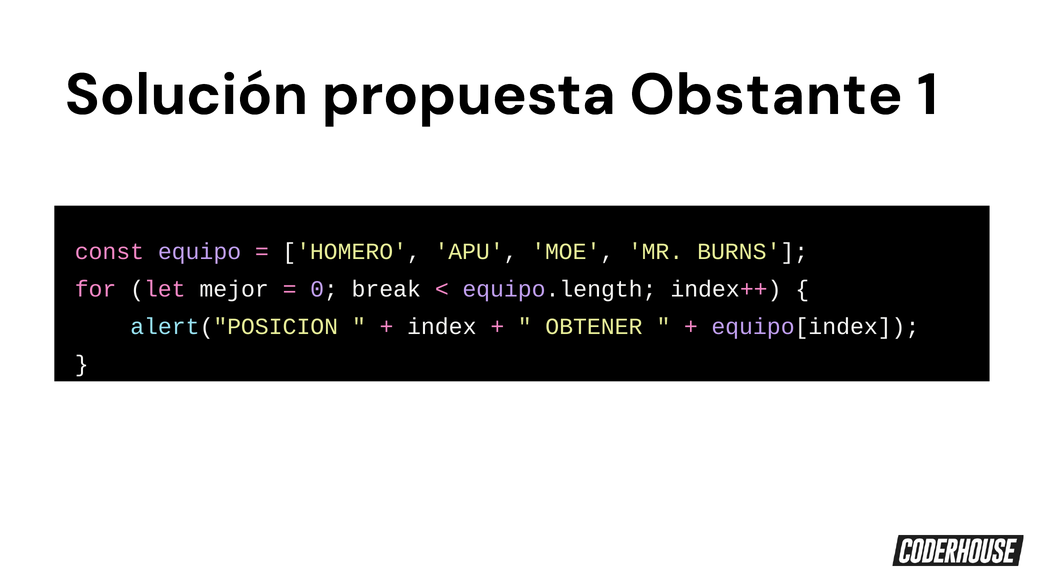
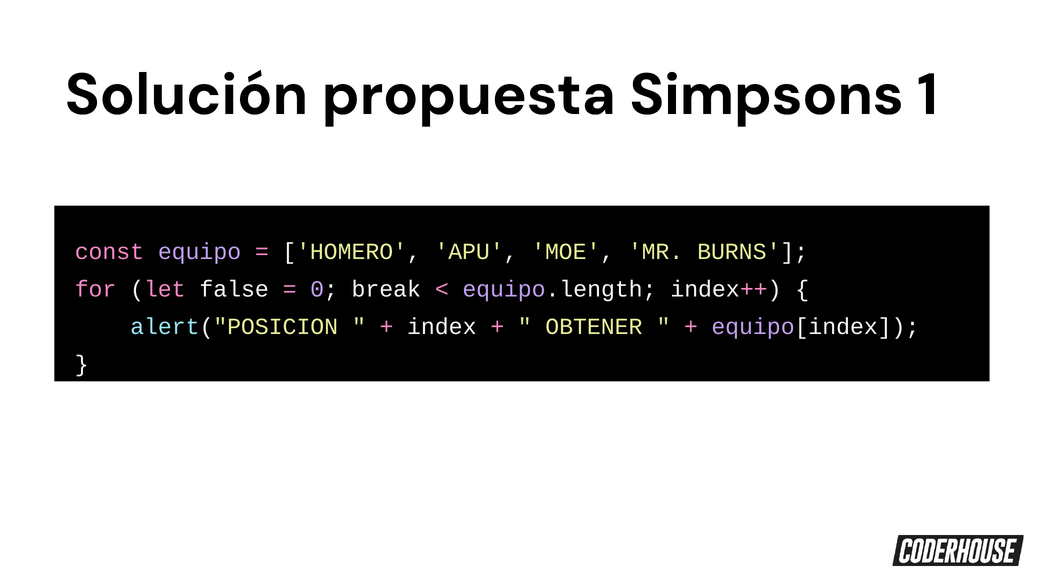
Obstante: Obstante -> Simpsons
mejor: mejor -> false
